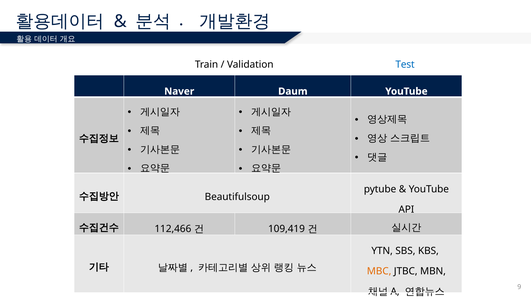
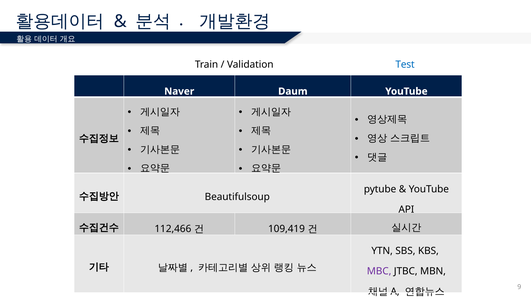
MBC colour: orange -> purple
